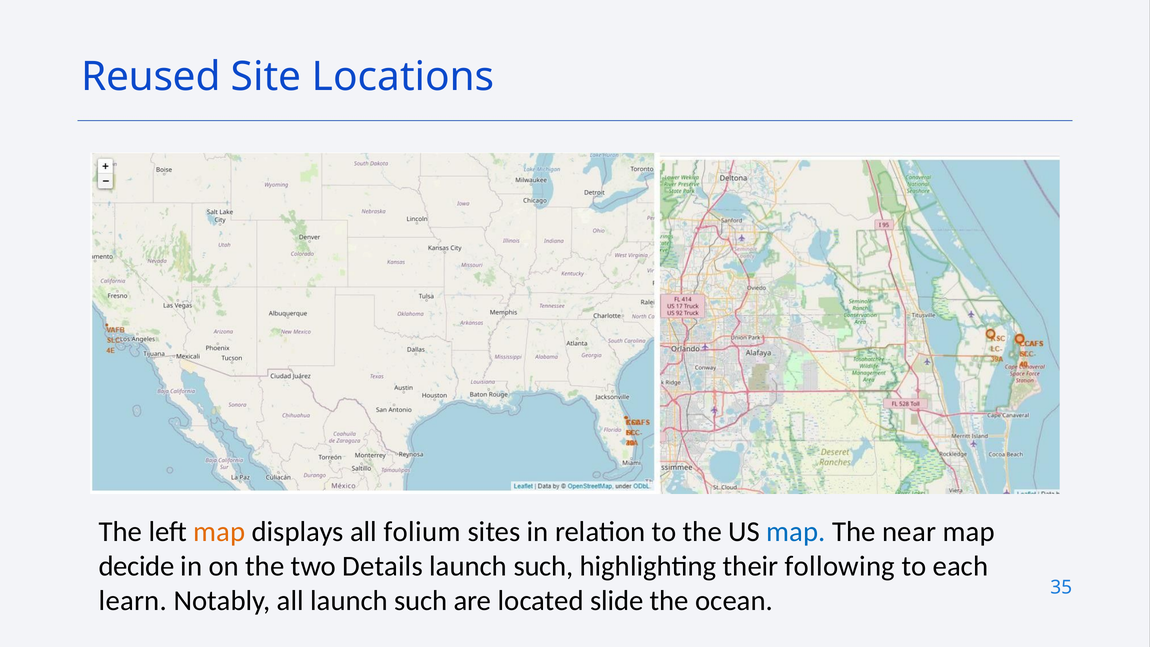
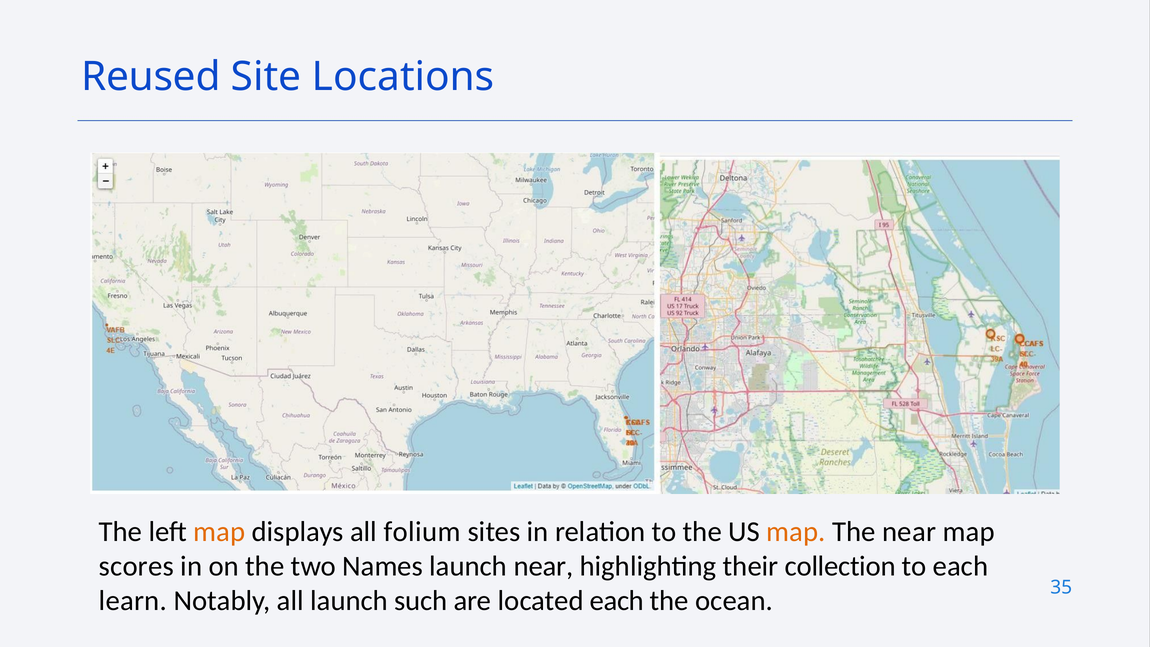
map at (796, 532) colour: blue -> orange
decide: decide -> scores
Details: Details -> Names
such at (544, 566): such -> near
following: following -> collection
located slide: slide -> each
